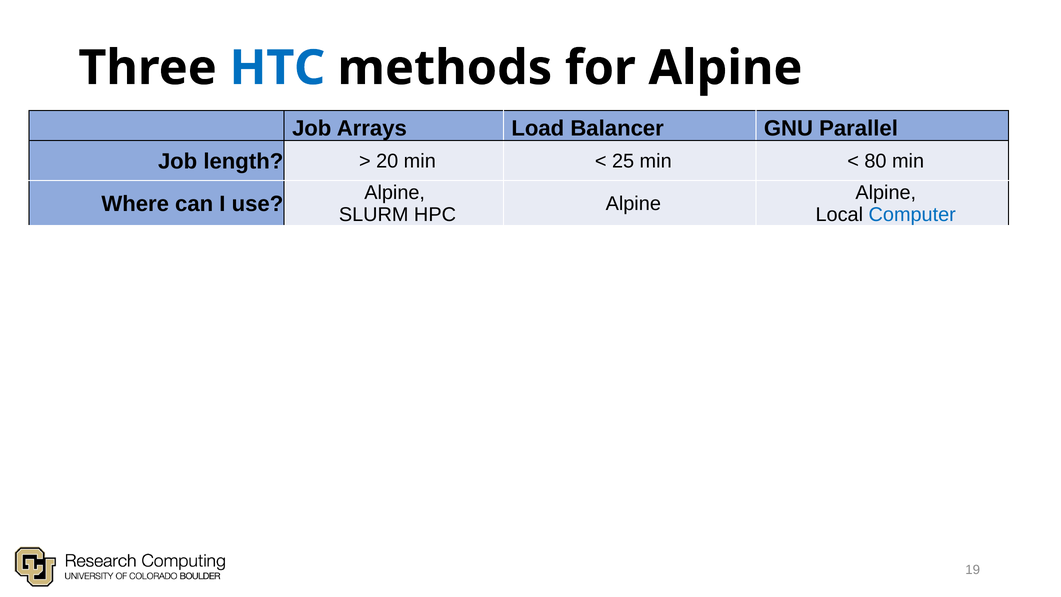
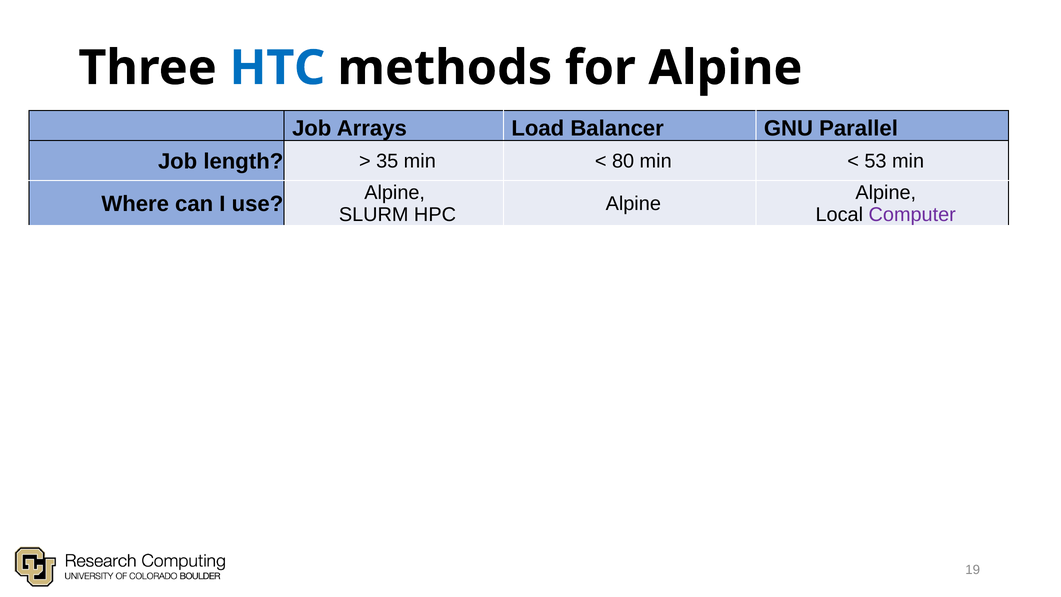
20: 20 -> 35
25: 25 -> 80
80: 80 -> 53
Computer colour: blue -> purple
